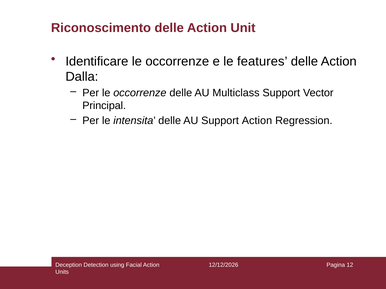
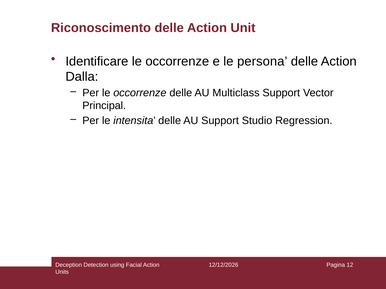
features: features -> persona
Support Action: Action -> Studio
